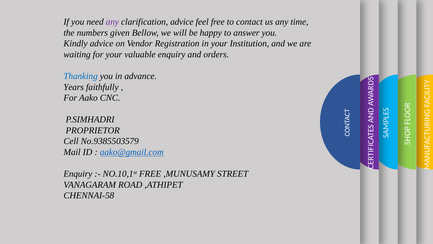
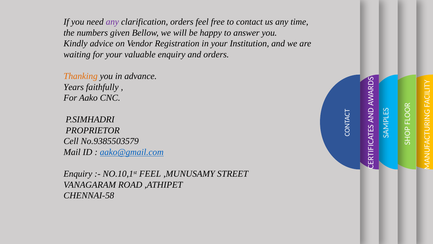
clarification advice: advice -> orders
Thanking colour: blue -> orange
NO.10,1st FREE: FREE -> FEEL
